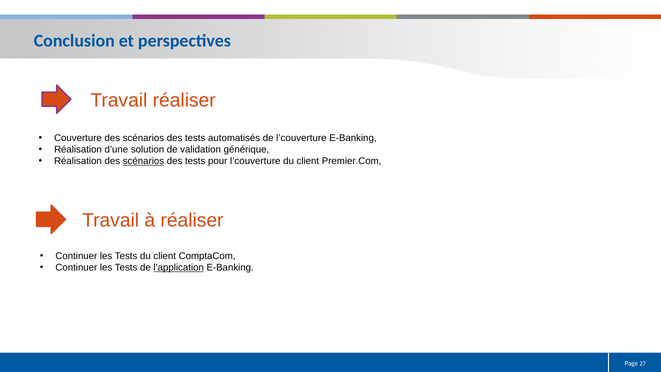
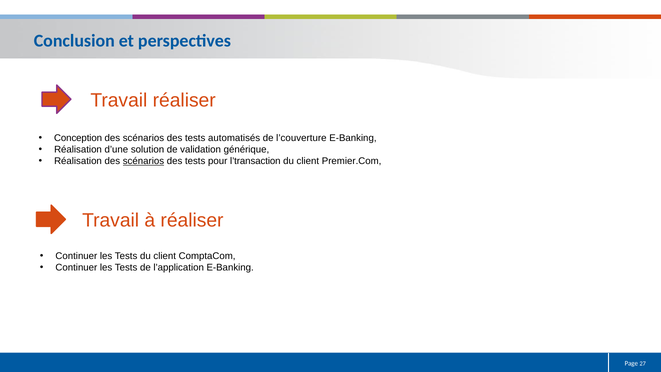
Couverture: Couverture -> Conception
pour l’couverture: l’couverture -> l’transaction
l’application underline: present -> none
